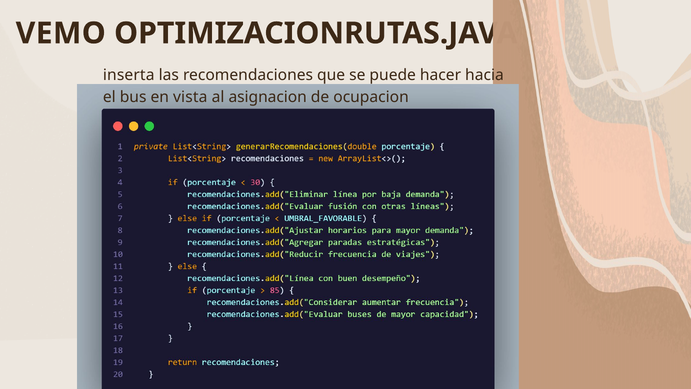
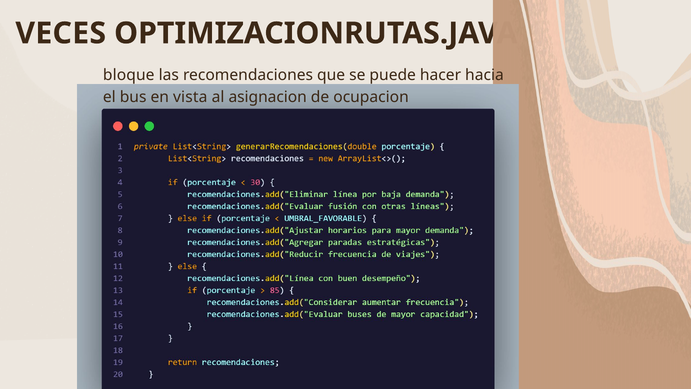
VEMO: VEMO -> VECES
inserta: inserta -> bloque
